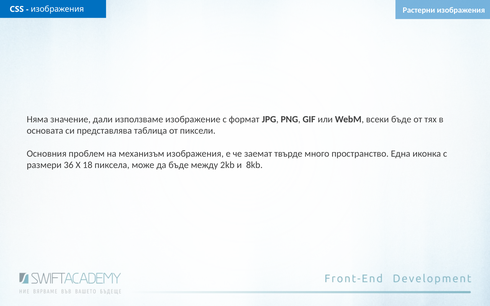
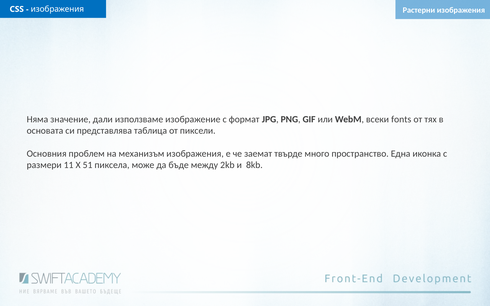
всеки бъде: бъде -> fonts
36: 36 -> 11
18: 18 -> 51
